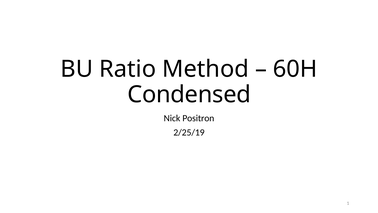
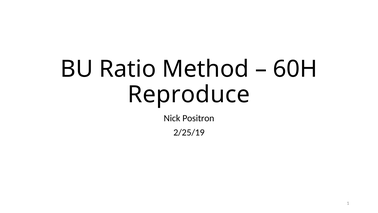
Condensed: Condensed -> Reproduce
